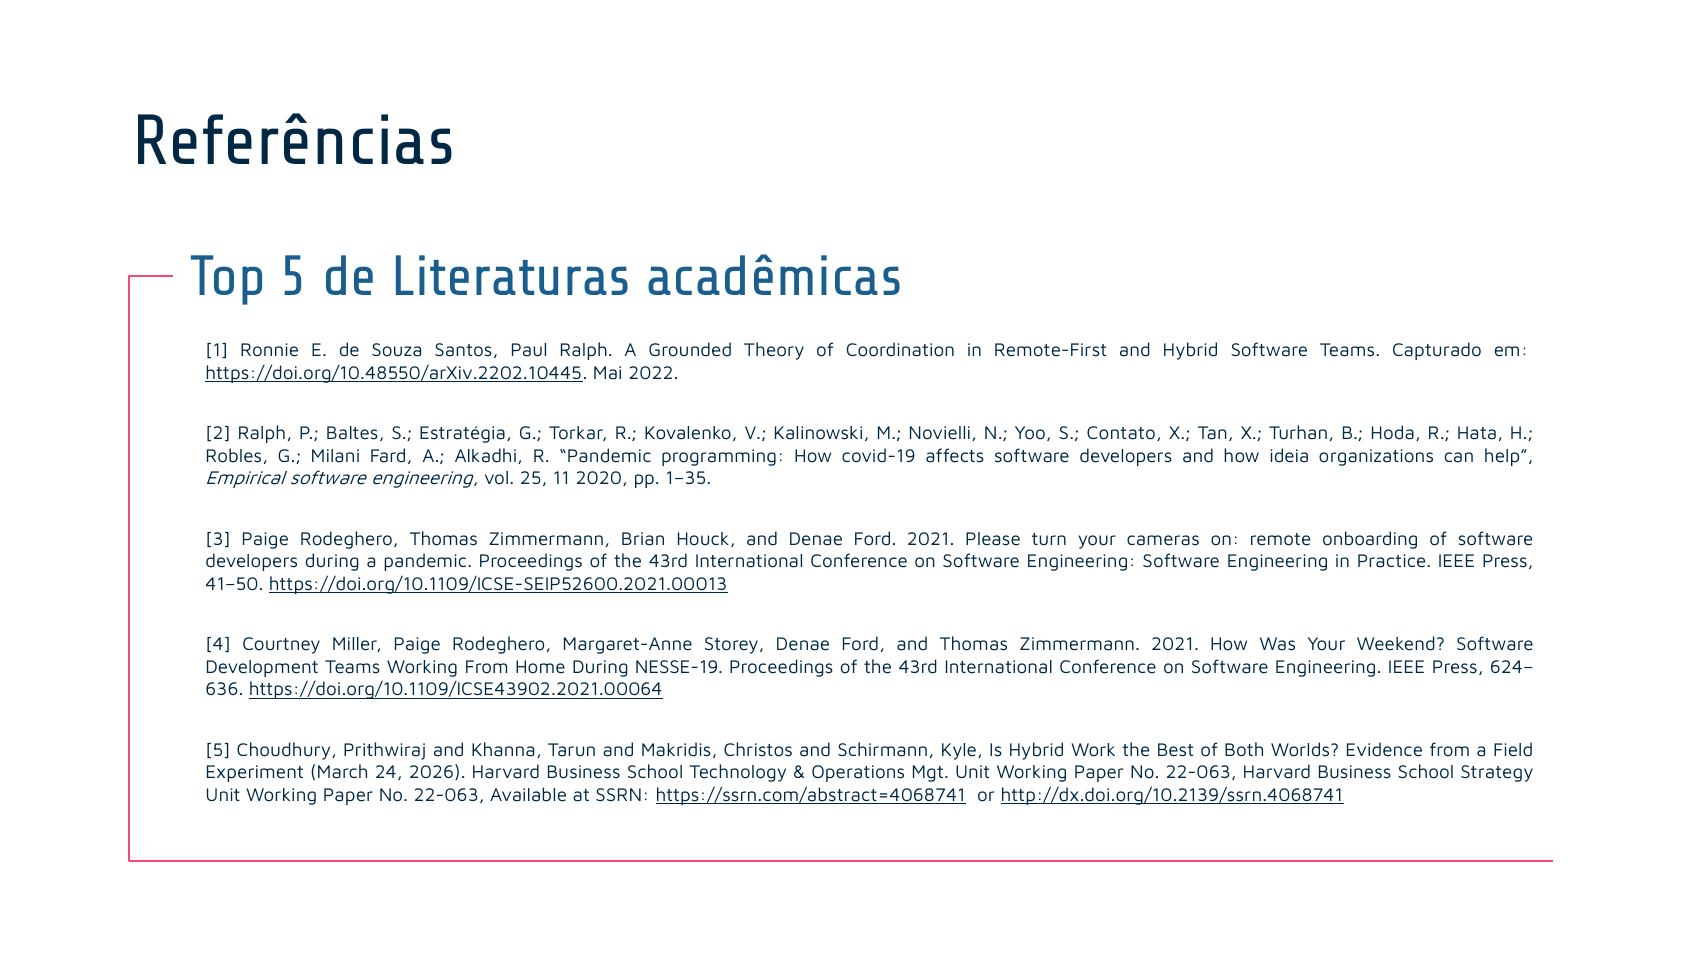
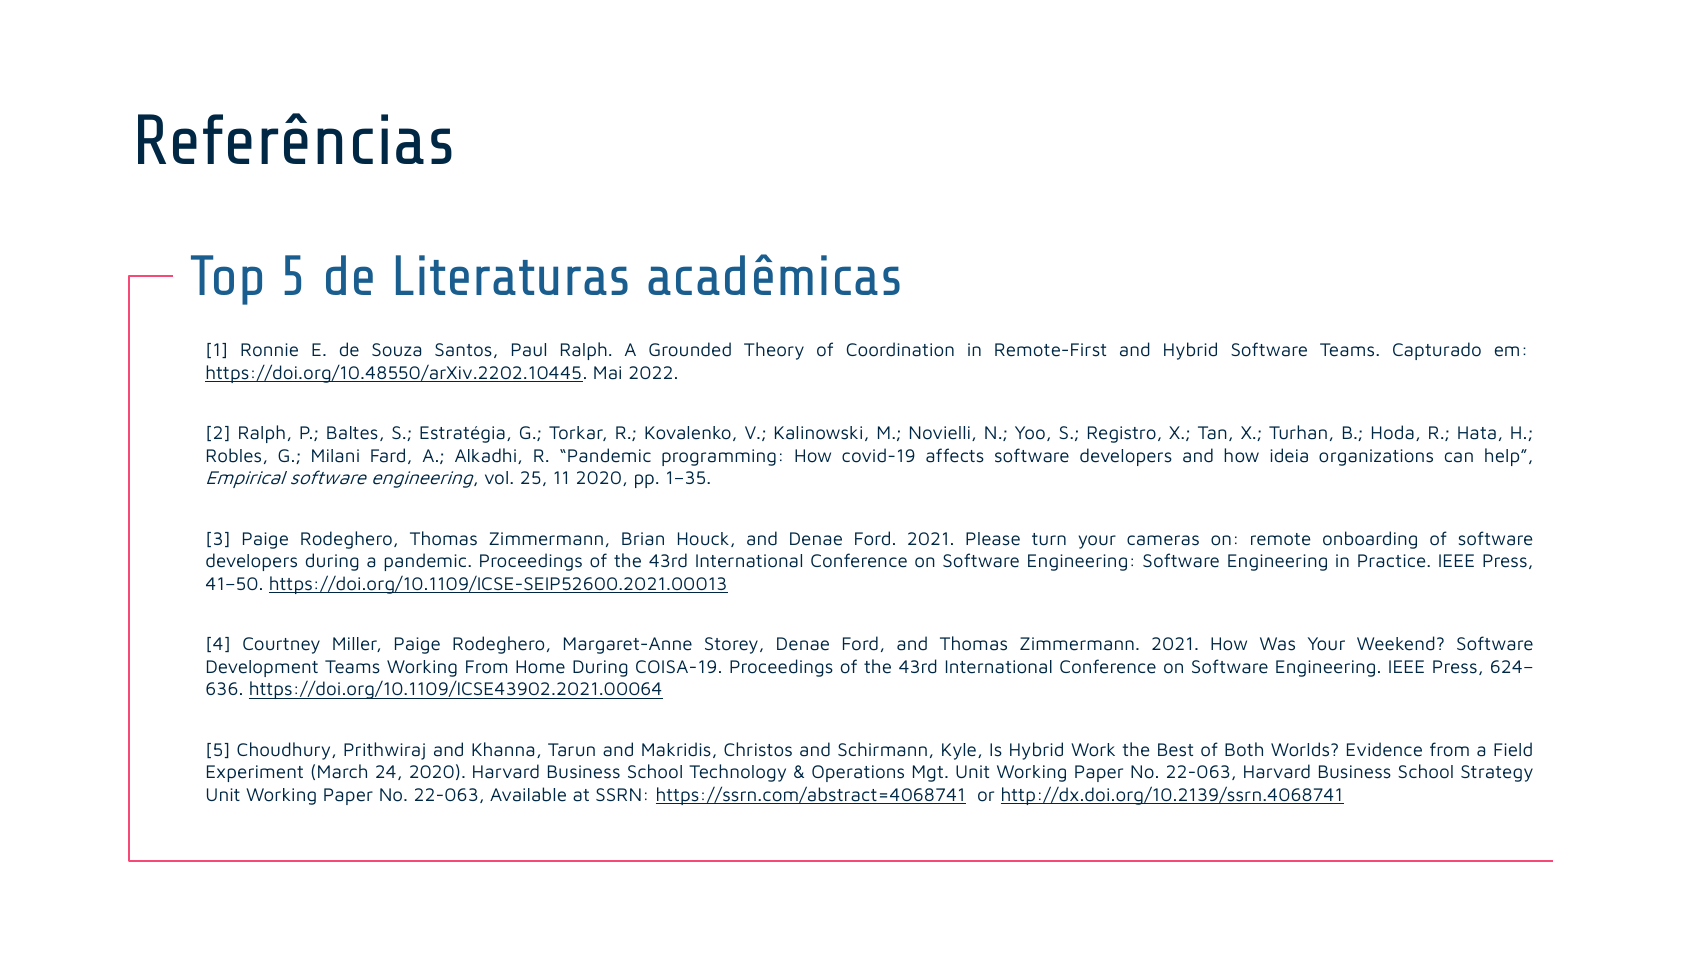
Contato: Contato -> Registro
NESSE-19: NESSE-19 -> COISA-19
24 2026: 2026 -> 2020
